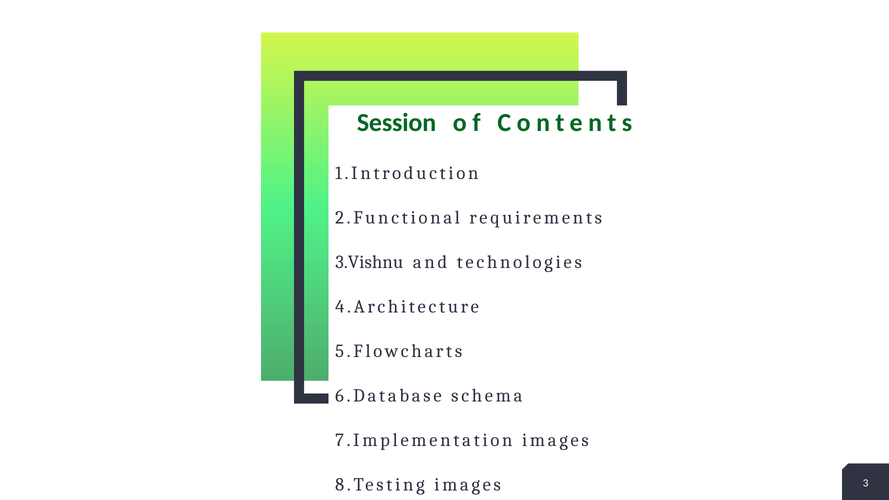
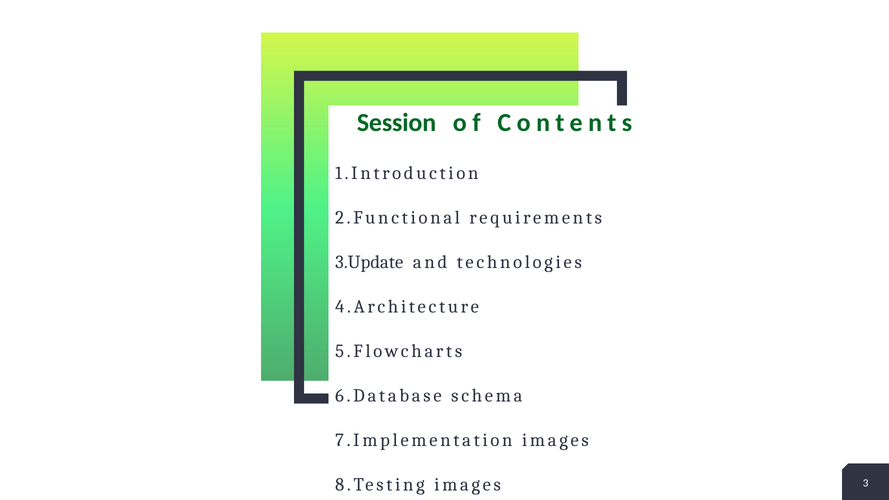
3.Vishnu: 3.Vishnu -> 3.Update
